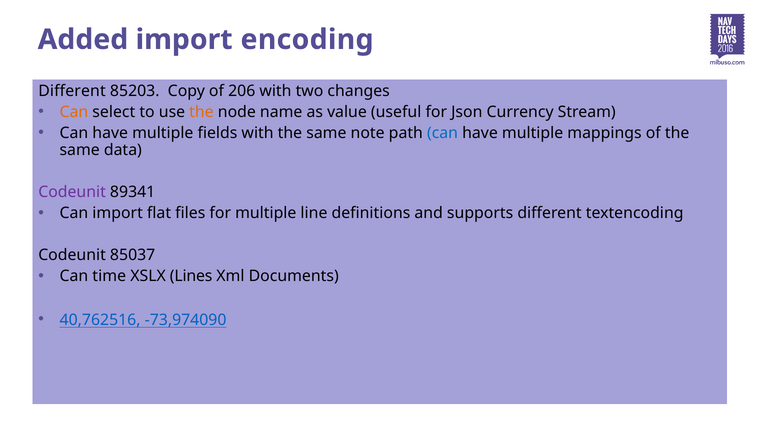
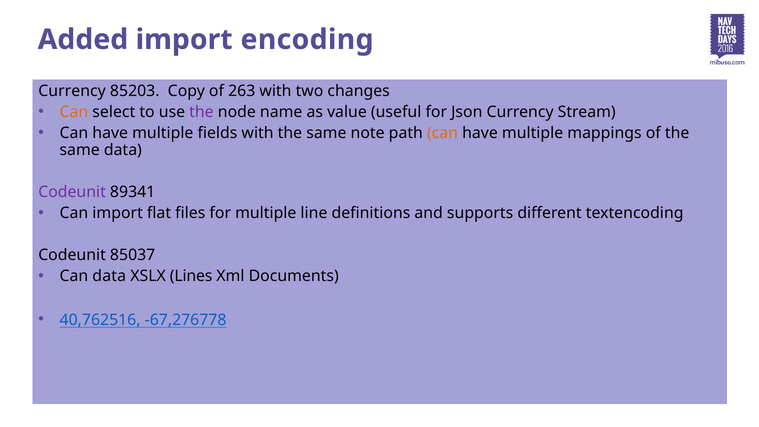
Different at (72, 91): Different -> Currency
206: 206 -> 263
the at (201, 112) colour: orange -> purple
can at (443, 133) colour: blue -> orange
Can time: time -> data
-73,974090: -73,974090 -> -67,276778
